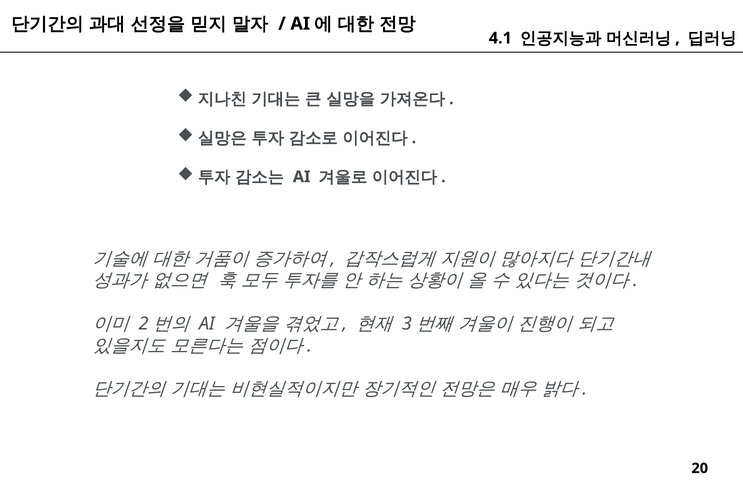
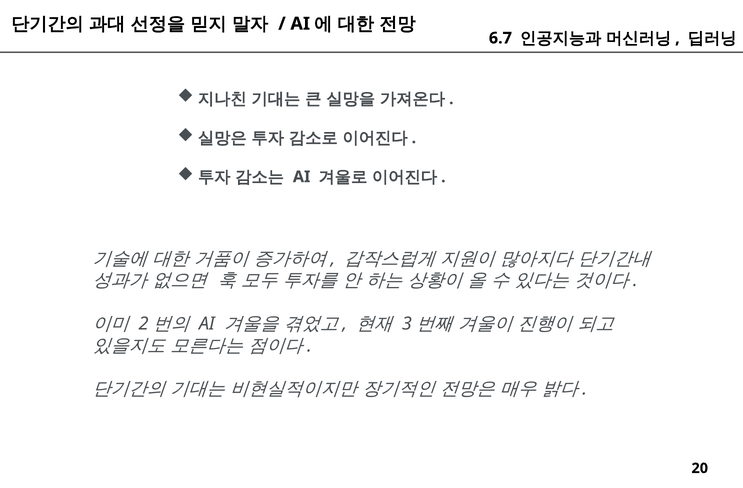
4.1: 4.1 -> 6.7
